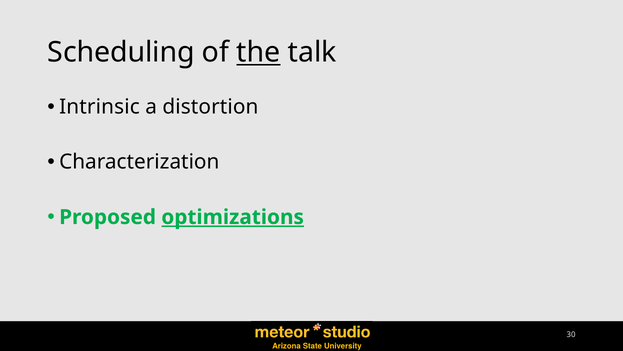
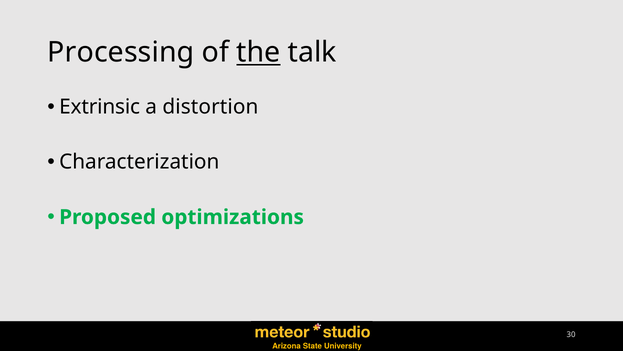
Scheduling: Scheduling -> Processing
Intrinsic: Intrinsic -> Extrinsic
optimizations underline: present -> none
